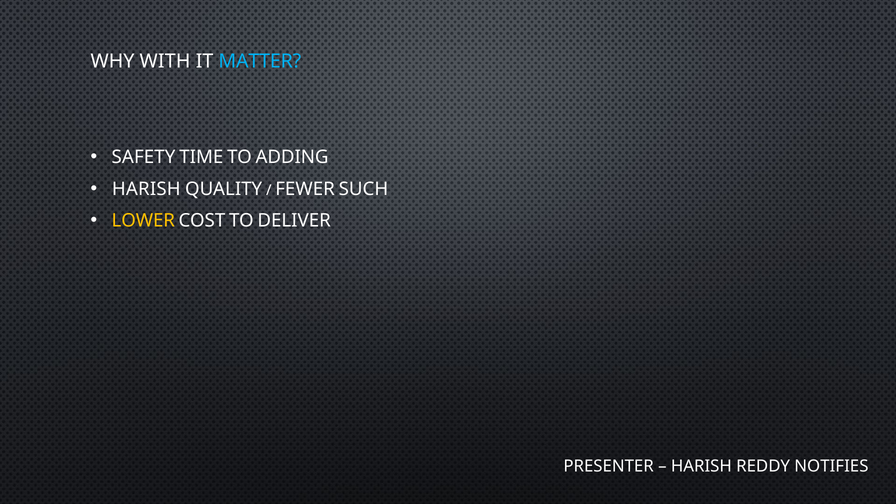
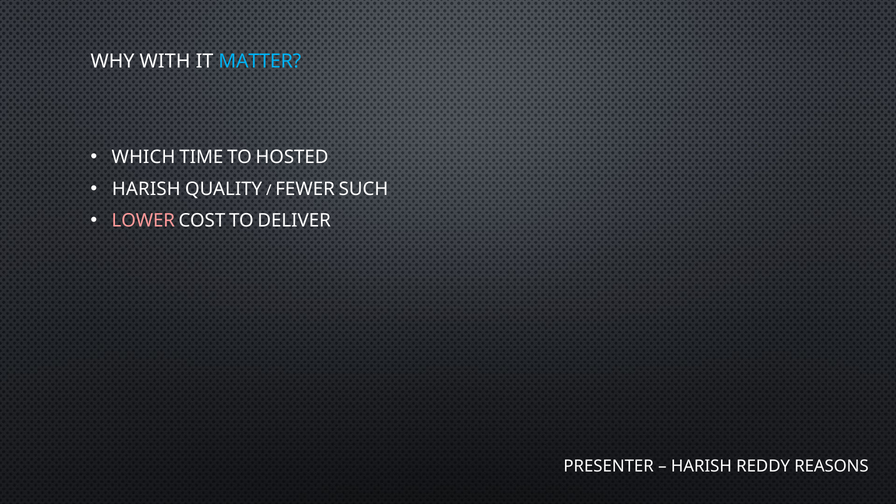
SAFETY: SAFETY -> WHICH
ADDING: ADDING -> HOSTED
LOWER colour: yellow -> pink
NOTIFIES: NOTIFIES -> REASONS
